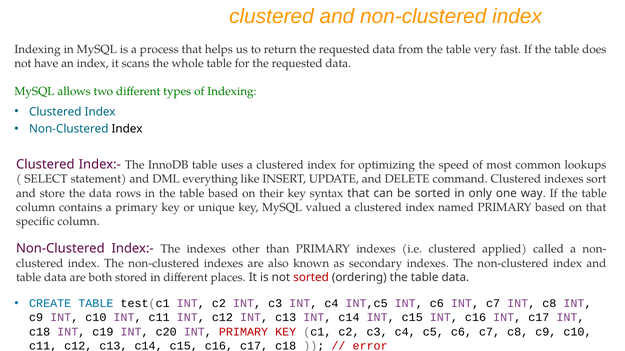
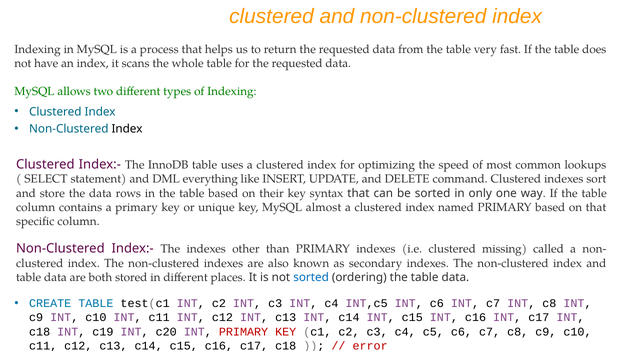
valued: valued -> almost
applied: applied -> missing
sorted at (311, 278) colour: red -> blue
